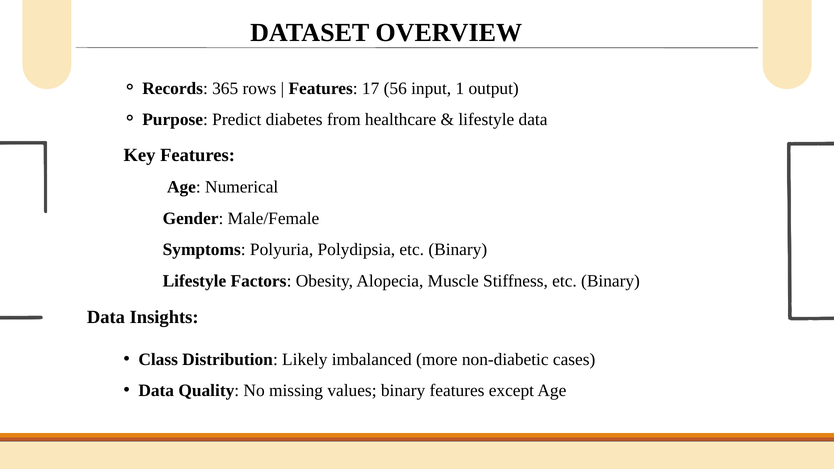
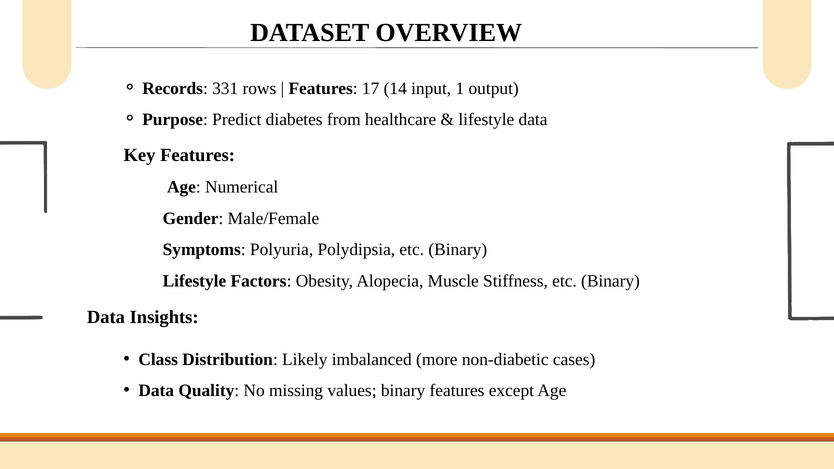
365: 365 -> 331
56: 56 -> 14
